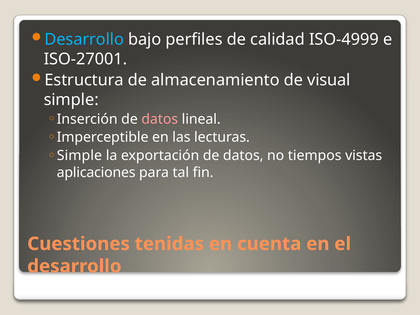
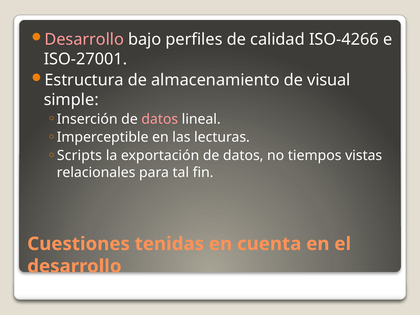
Desarrollo at (84, 39) colour: light blue -> pink
ISO-4999: ISO-4999 -> ISO-4266
Simple at (79, 156): Simple -> Scripts
aplicaciones: aplicaciones -> relacionales
